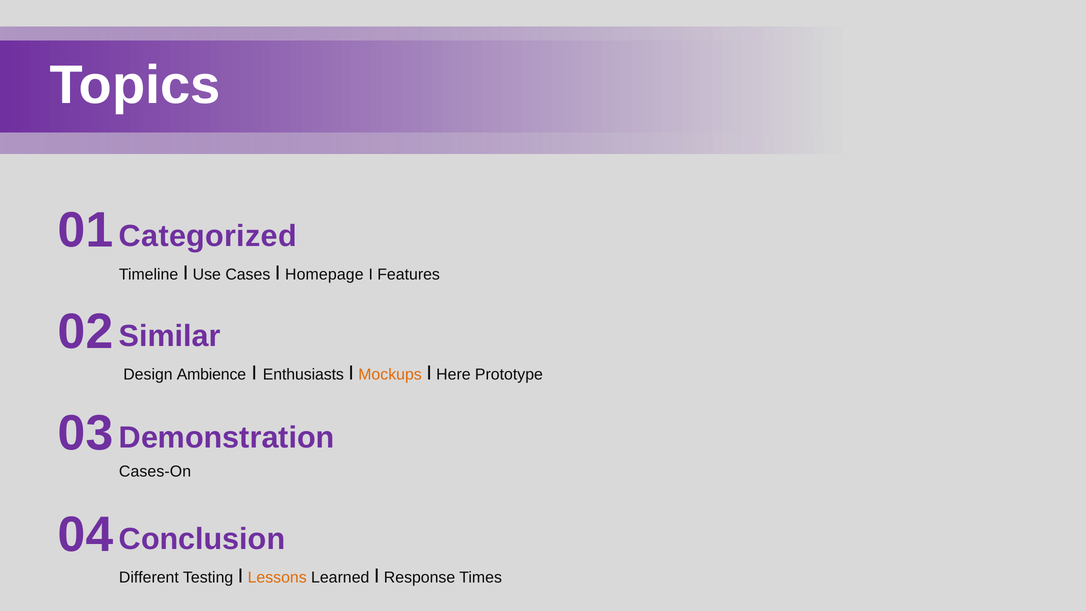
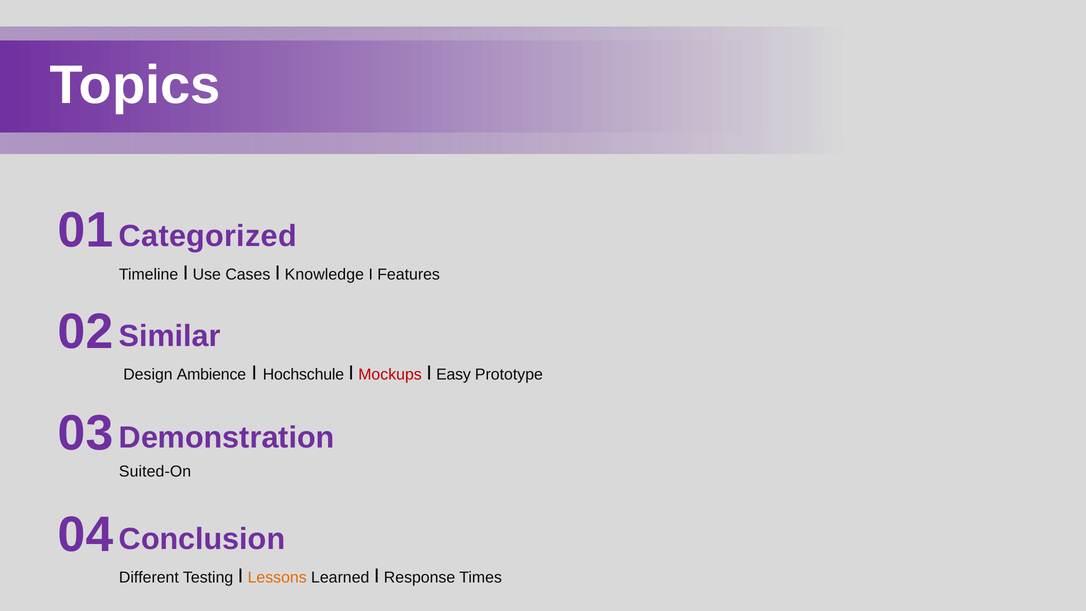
Homepage: Homepage -> Knowledge
Enthusiasts: Enthusiasts -> Hochschule
Mockups colour: orange -> red
Here: Here -> Easy
Cases-On: Cases-On -> Suited-On
